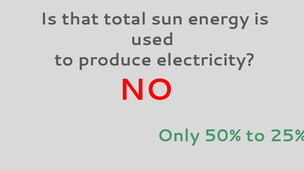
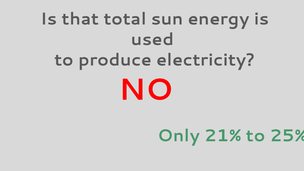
50%: 50% -> 21%
